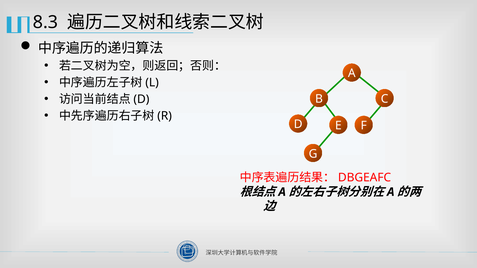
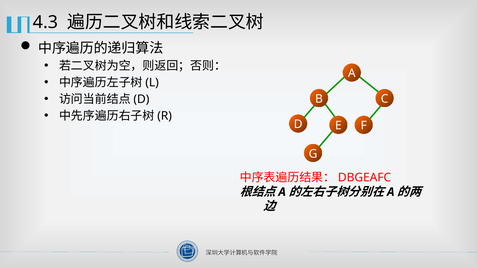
8.3: 8.3 -> 4.3
